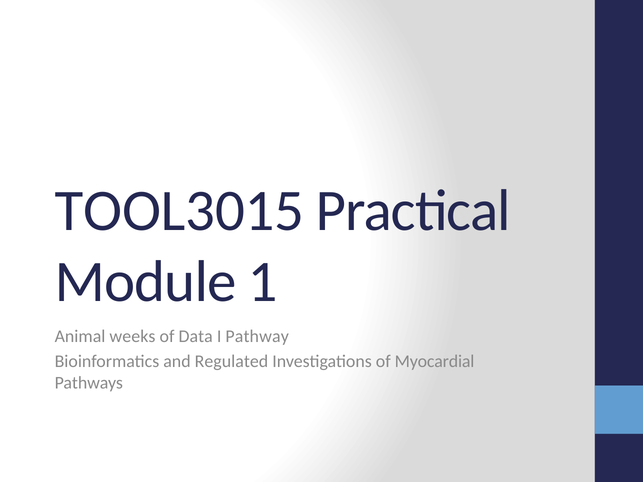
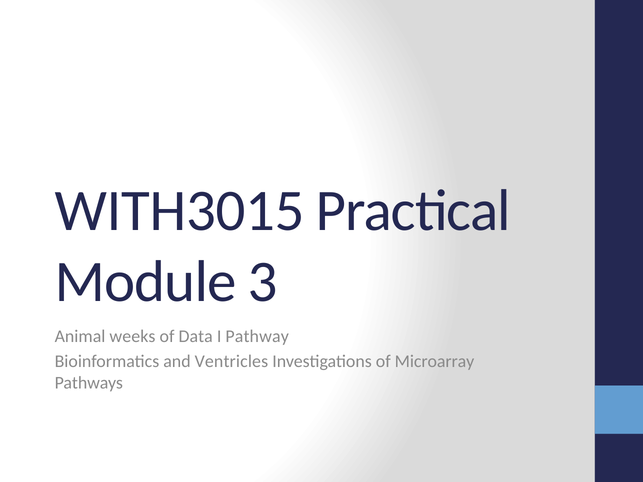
TOOL3015: TOOL3015 -> WITH3015
1: 1 -> 3
Regulated: Regulated -> Ventricles
Myocardial: Myocardial -> Microarray
